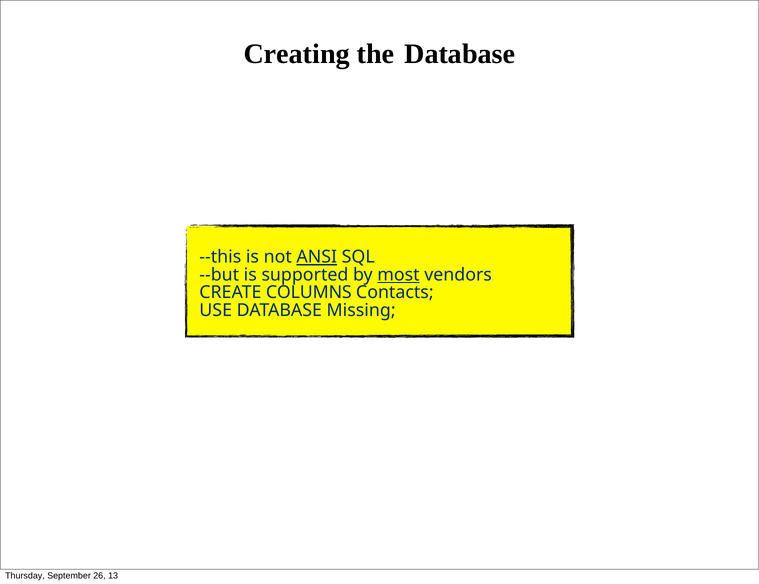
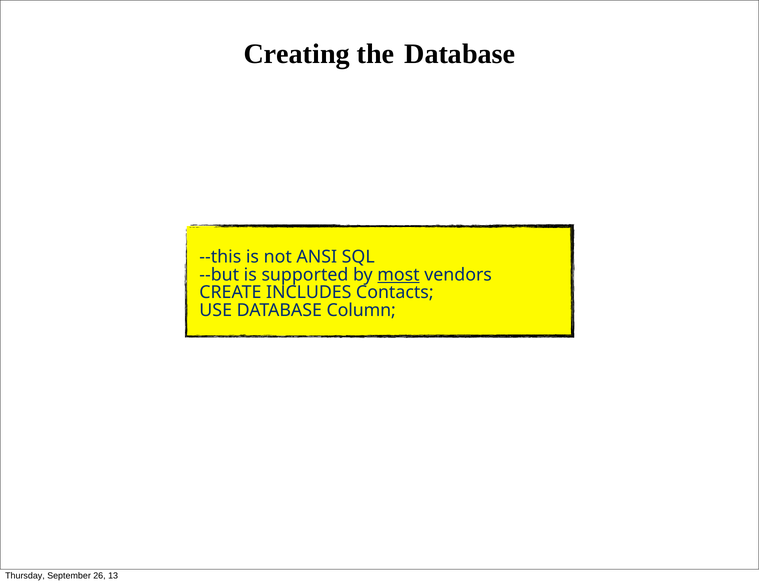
ANSI underline: present -> none
COLUMNS: COLUMNS -> INCLUDES
Missing: Missing -> Column
